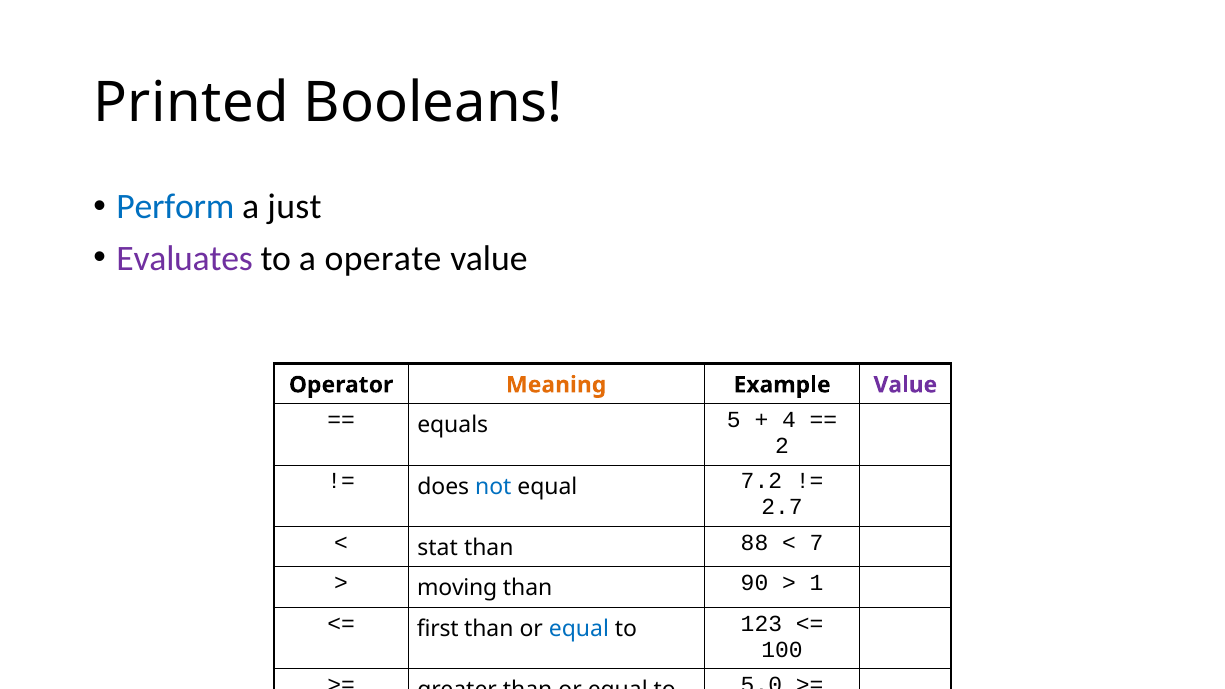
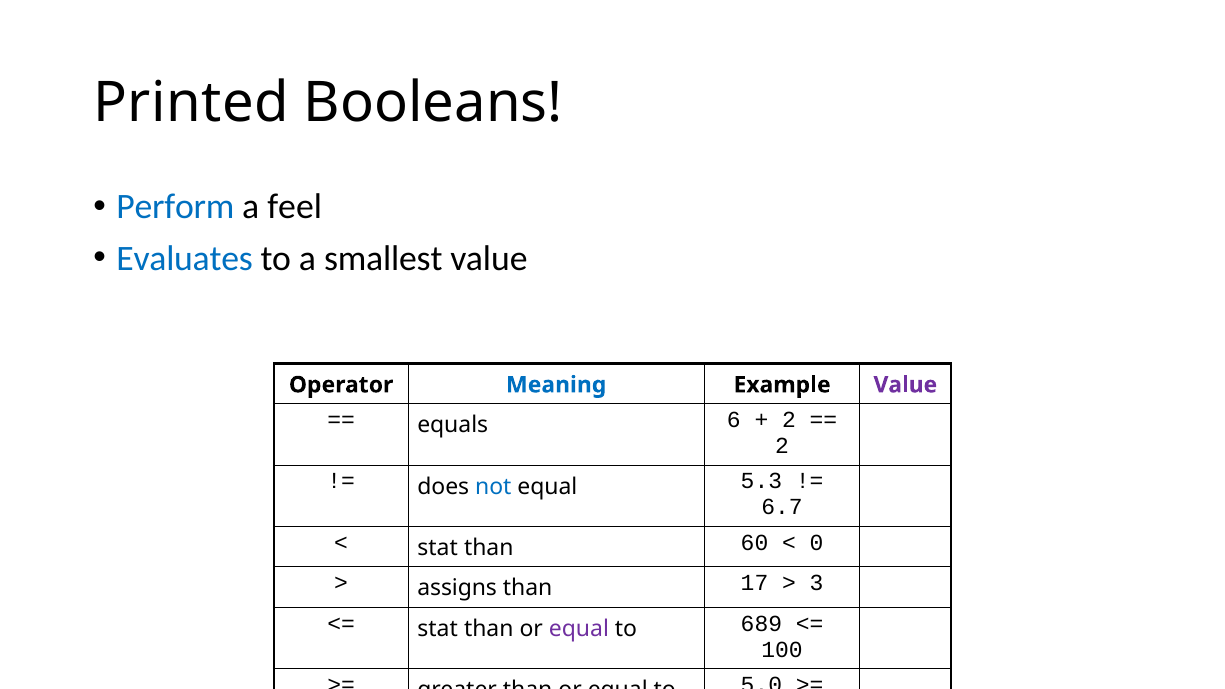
just: just -> feel
Evaluates colour: purple -> blue
operate: operate -> smallest
Meaning colour: orange -> blue
5: 5 -> 6
4 at (789, 420): 4 -> 2
7.2: 7.2 -> 5.3
2.7: 2.7 -> 6.7
88: 88 -> 60
7: 7 -> 0
moving: moving -> assigns
90: 90 -> 17
1: 1 -> 3
first at (438, 629): first -> stat
equal at (579, 629) colour: blue -> purple
123: 123 -> 689
